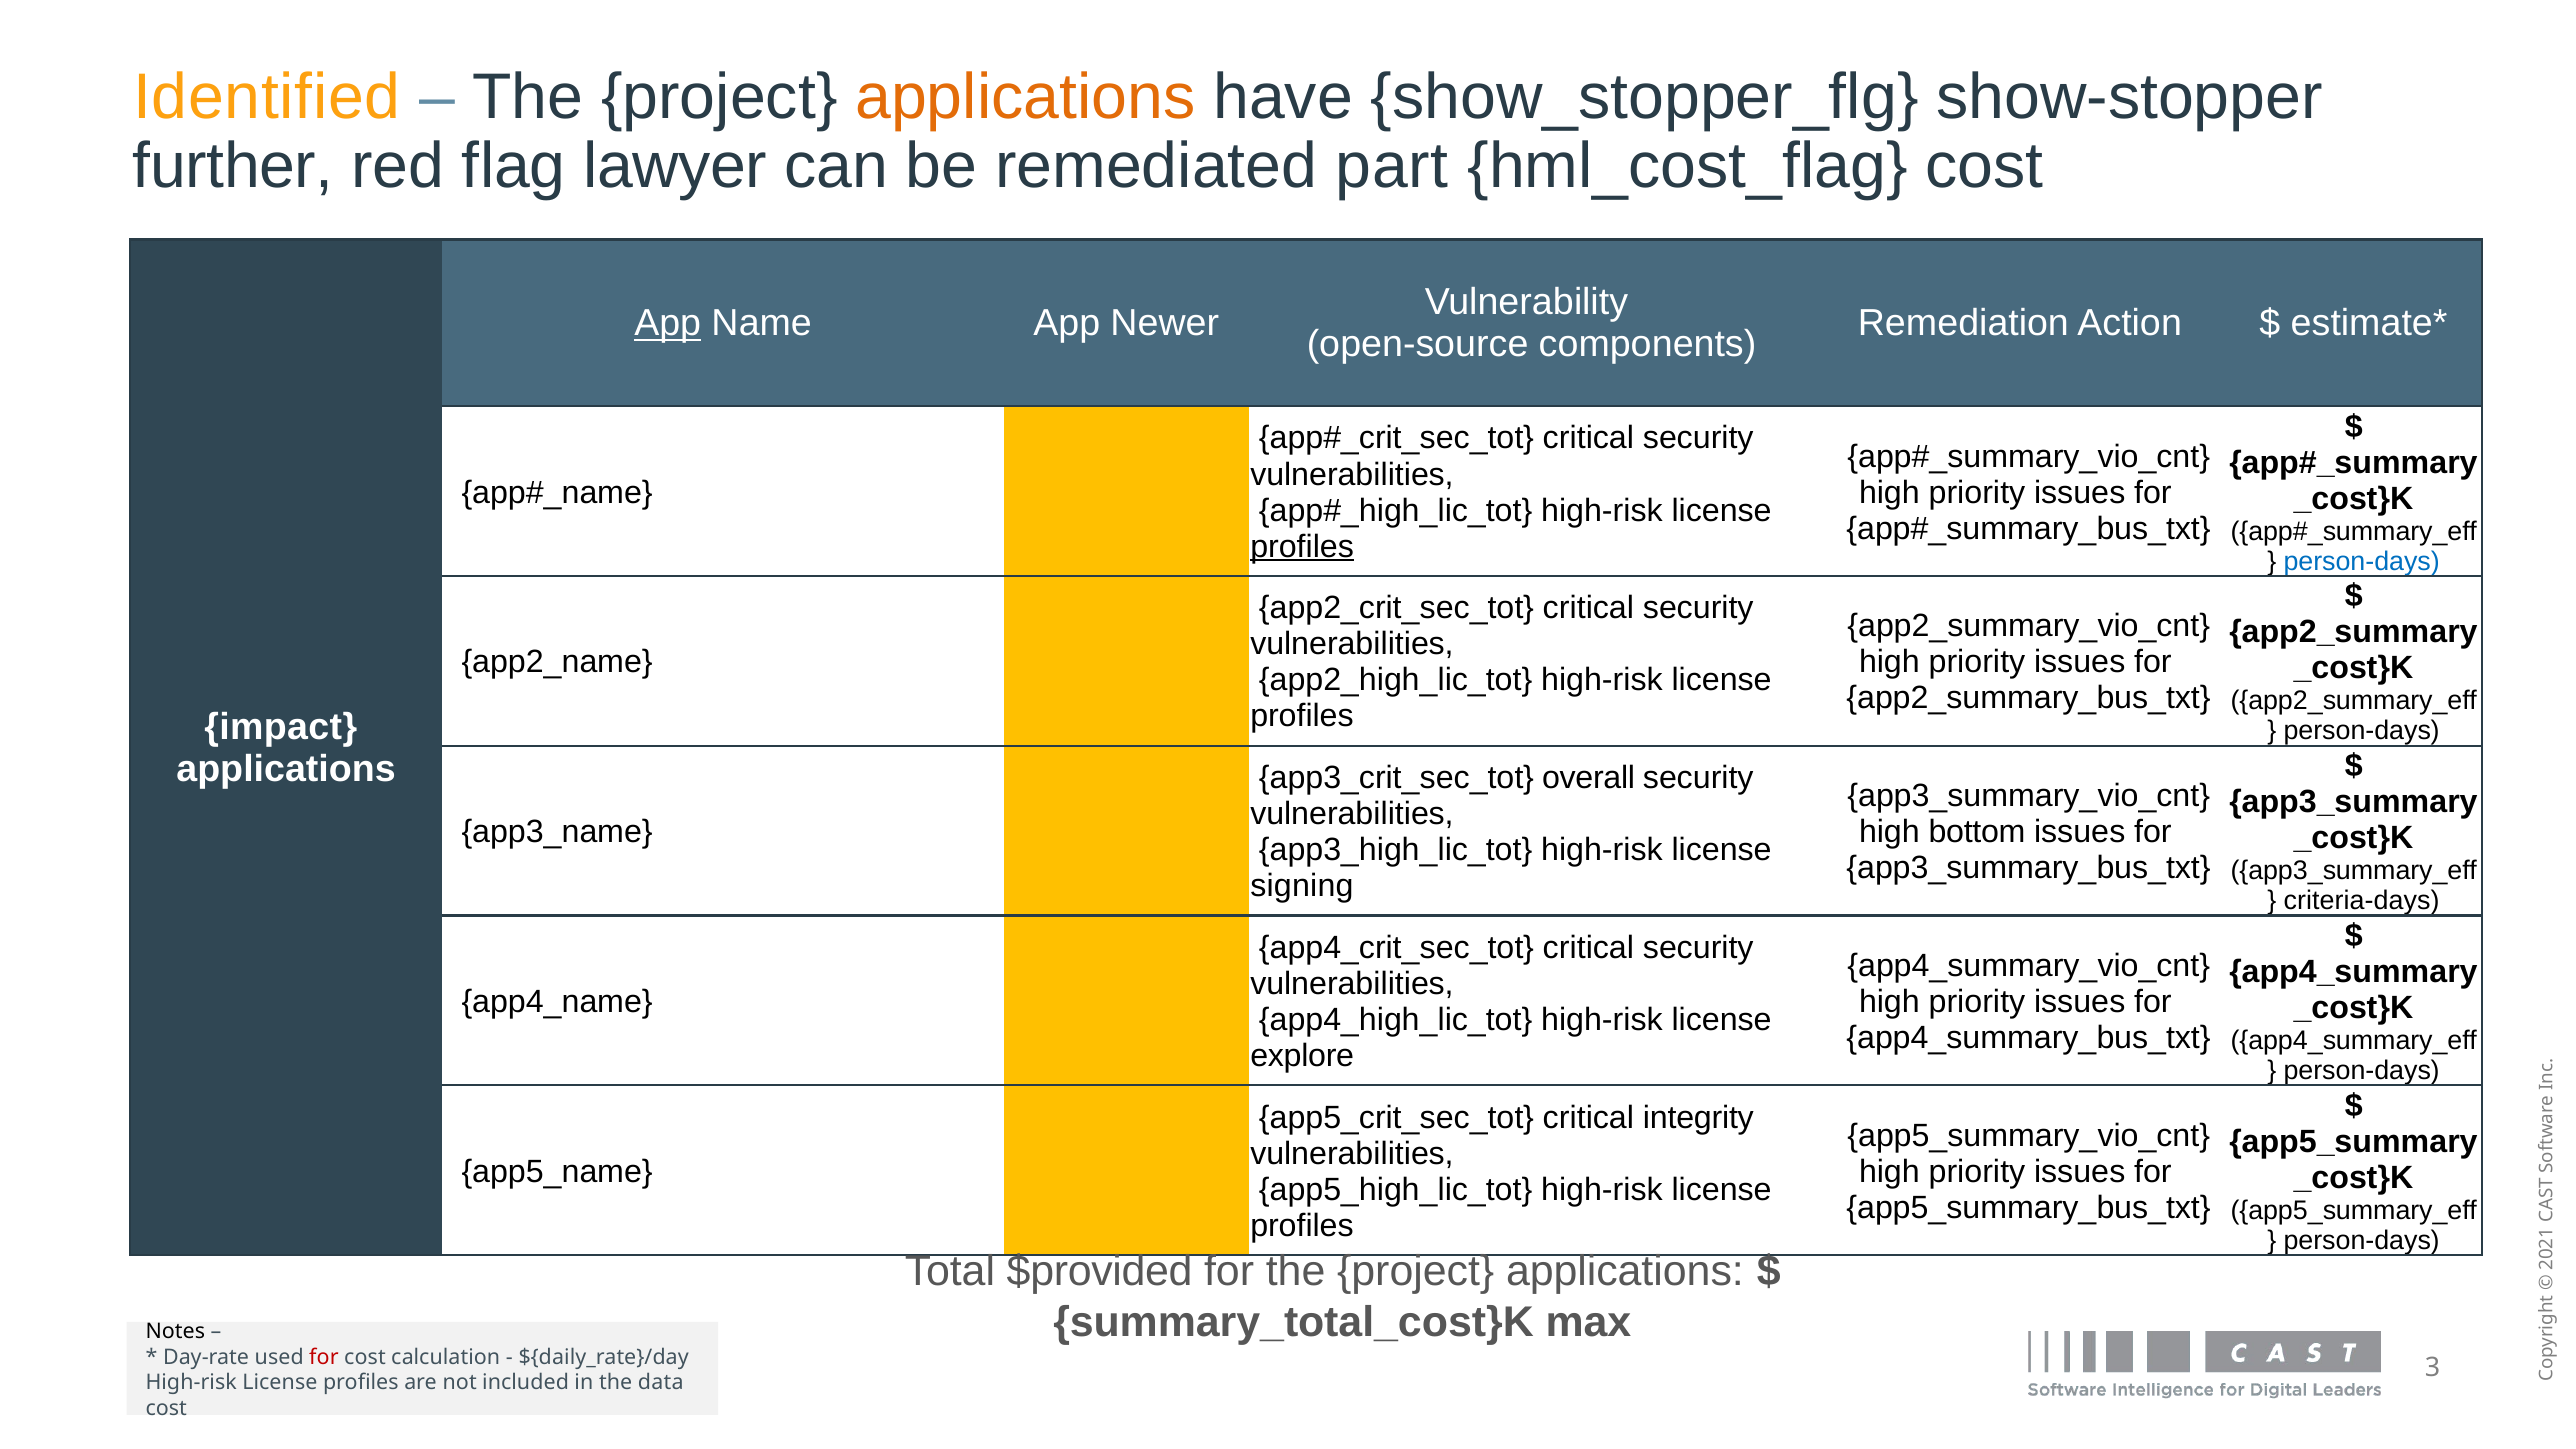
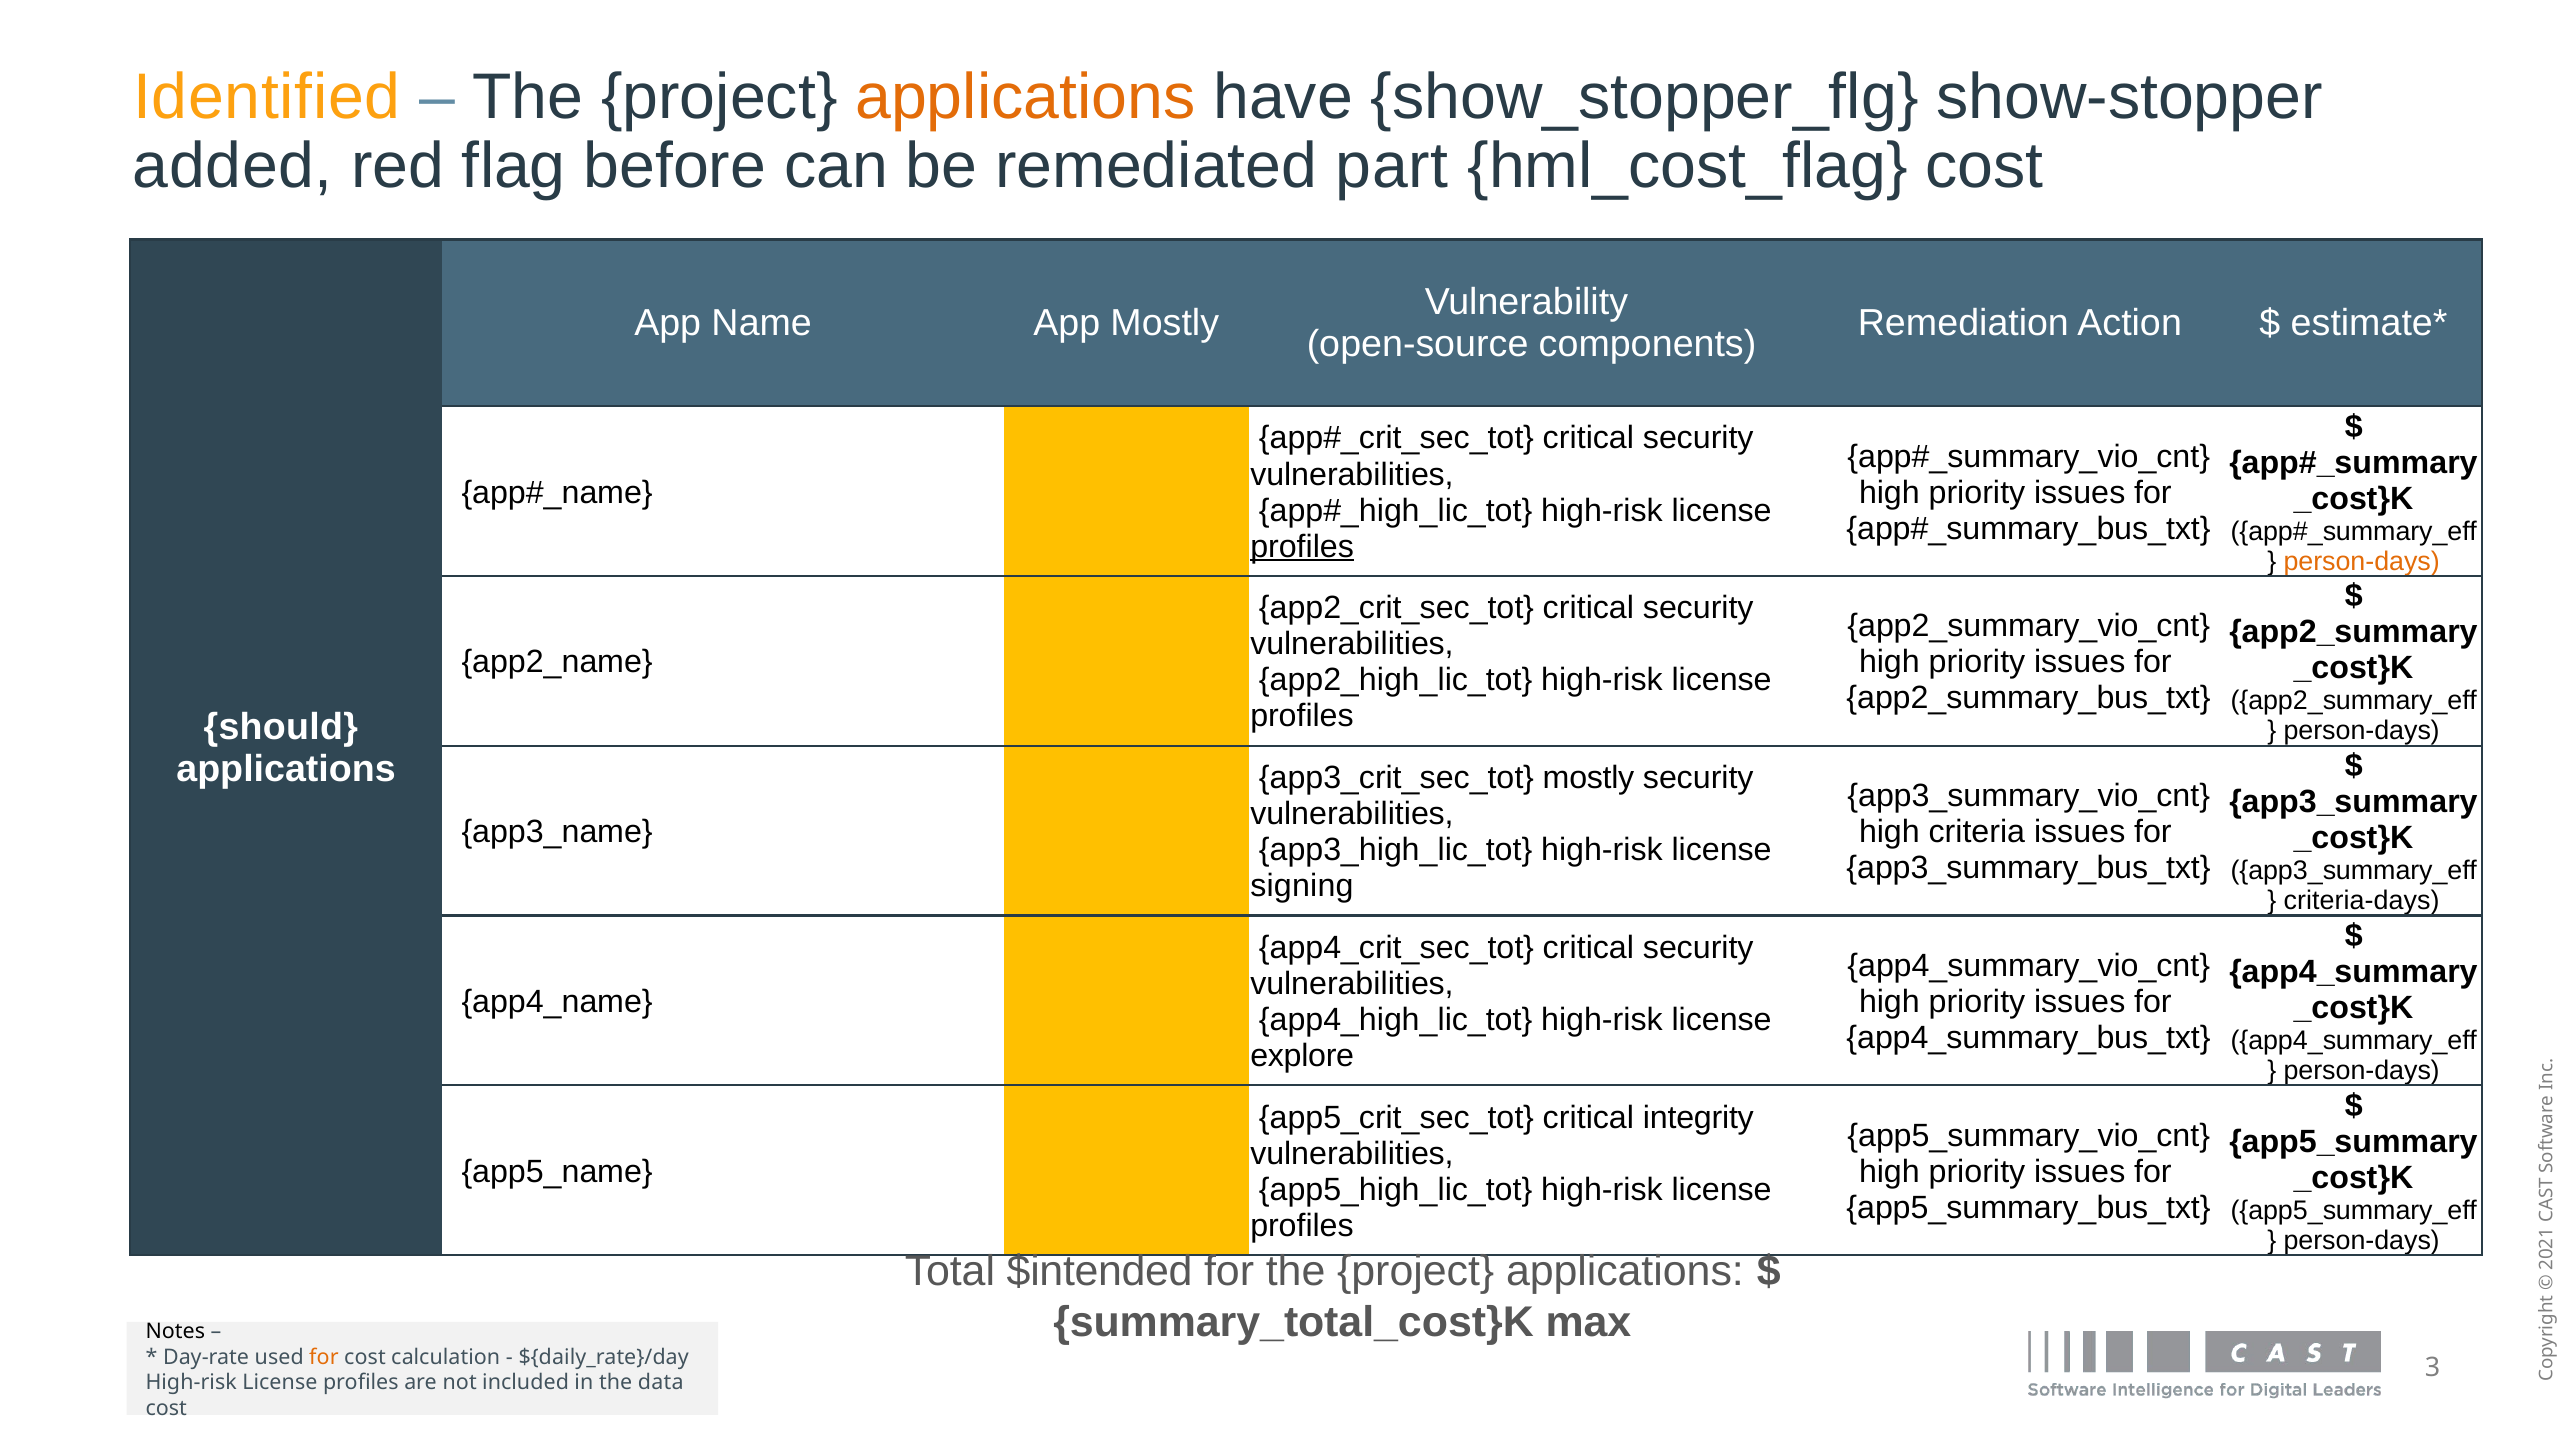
further: further -> added
lawyer: lawyer -> before
App at (668, 323) underline: present -> none
App Newer: Newer -> Mostly
person-days at (2362, 561) colour: blue -> orange
impact: impact -> should
overall at (1589, 778): overall -> mostly
bottom: bottom -> criteria
$provided: $provided -> $intended
for at (324, 1357) colour: red -> orange
